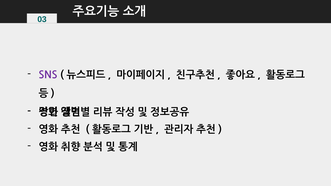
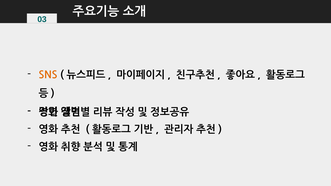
SNS colour: purple -> orange
